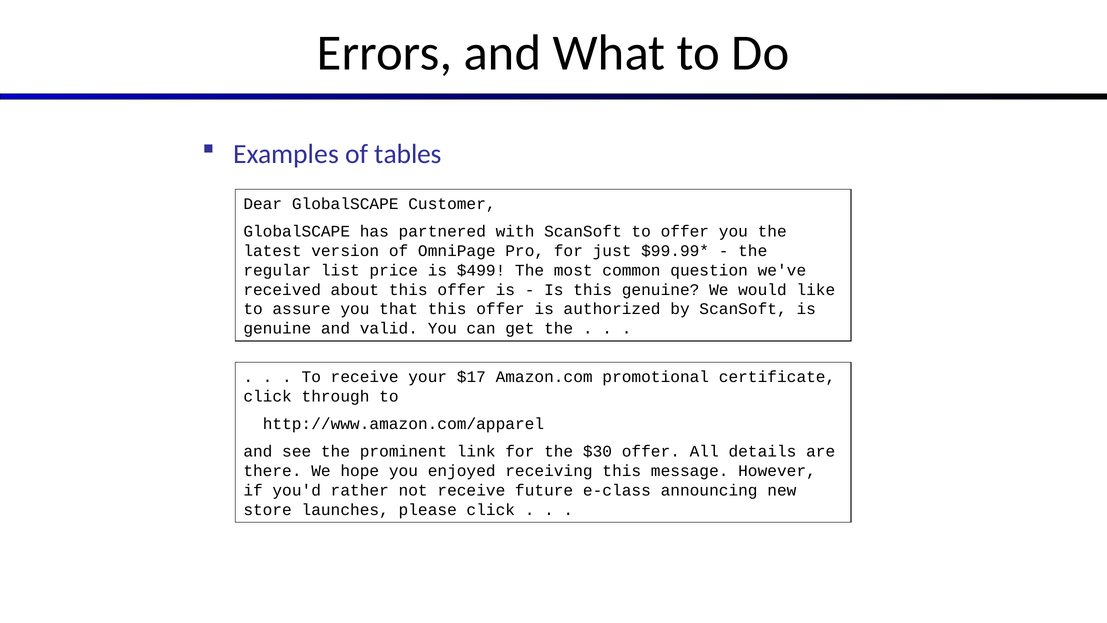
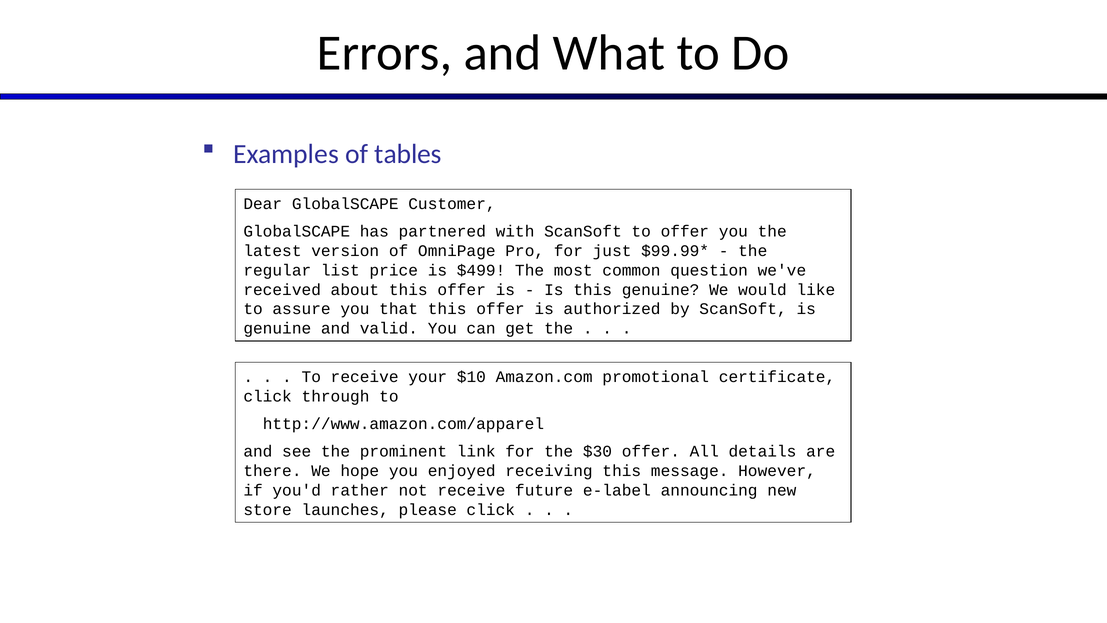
$17: $17 -> $10
e-class: e-class -> e-label
